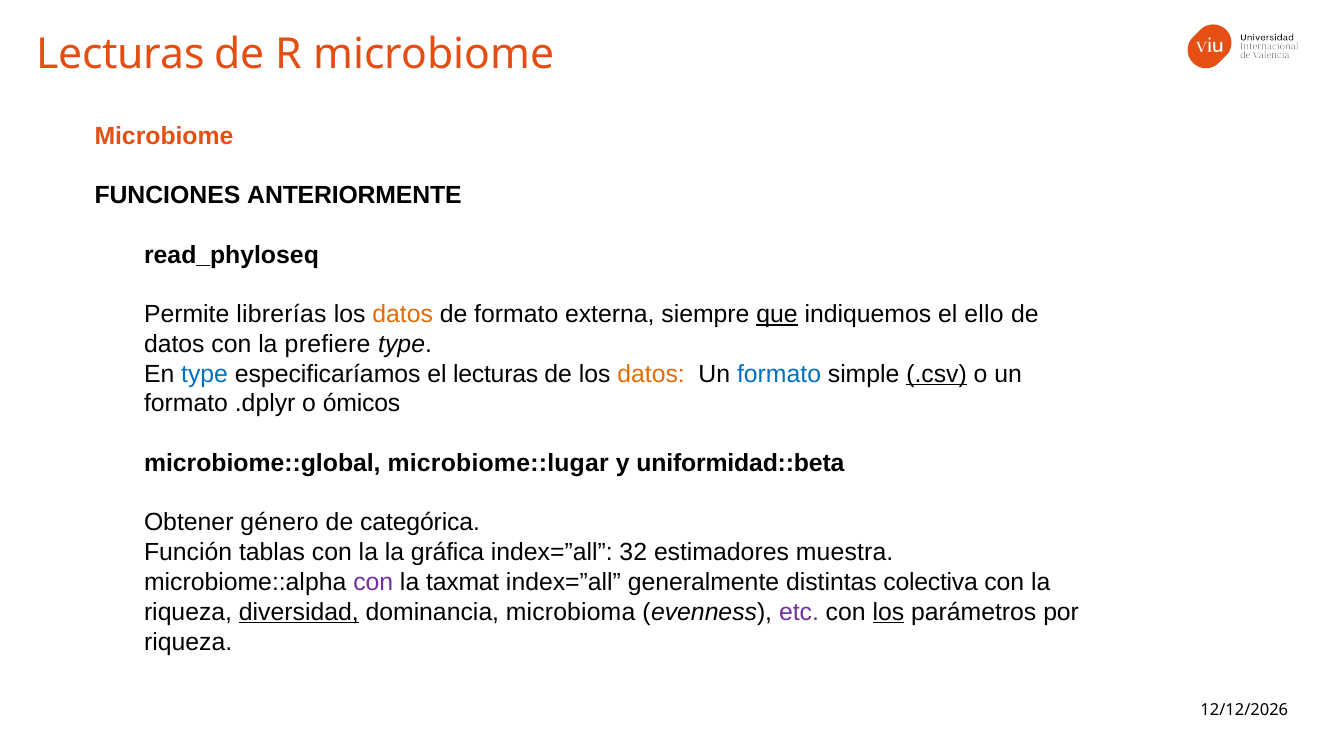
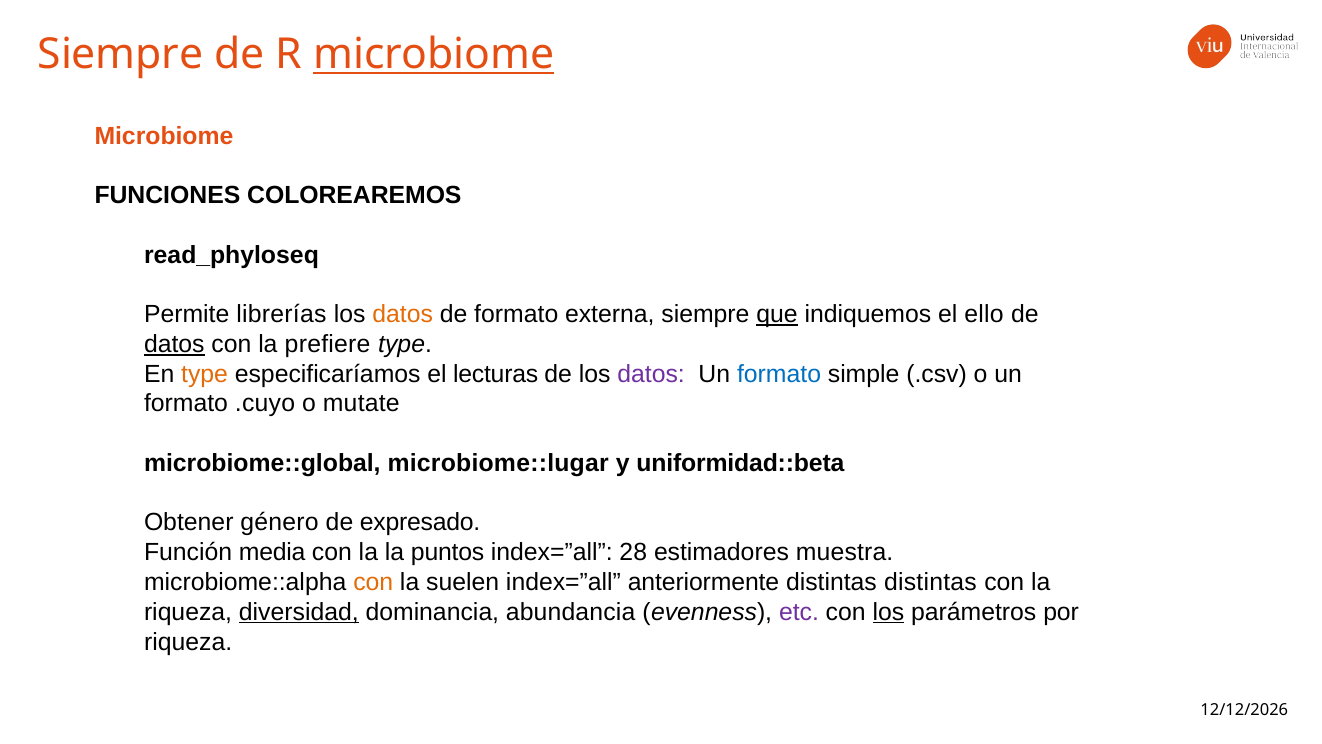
Lecturas at (121, 55): Lecturas -> Siempre
microbiome at (434, 55) underline: none -> present
ANTERIORMENTE: ANTERIORMENTE -> COLOREAREMOS
datos at (174, 344) underline: none -> present
type at (205, 374) colour: blue -> orange
datos at (651, 374) colour: orange -> purple
.csv underline: present -> none
.dplyr: .dplyr -> .cuyo
ómicos: ómicos -> mutate
categórica: categórica -> expresado
tablas: tablas -> media
gráfica: gráfica -> puntos
32: 32 -> 28
con at (373, 582) colour: purple -> orange
taxmat: taxmat -> suelen
generalmente: generalmente -> anteriormente
distintas colectiva: colectiva -> distintas
microbioma: microbioma -> abundancia
